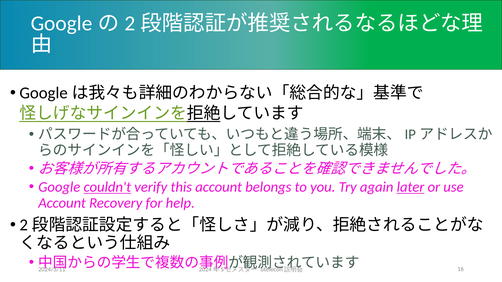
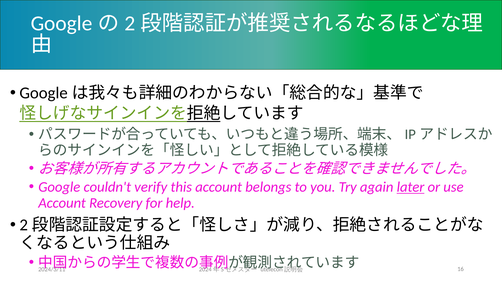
couldn't underline: present -> none
